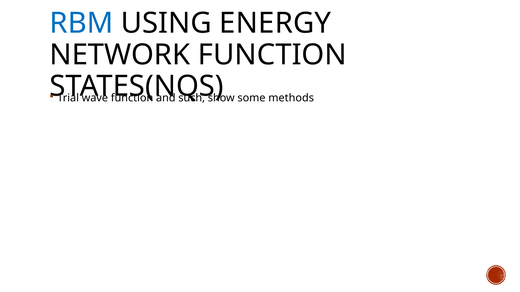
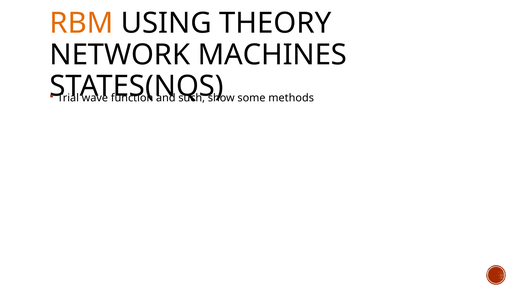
RBM colour: blue -> orange
ENERGY: ENERGY -> THEORY
NETWORK FUNCTION: FUNCTION -> MACHINES
